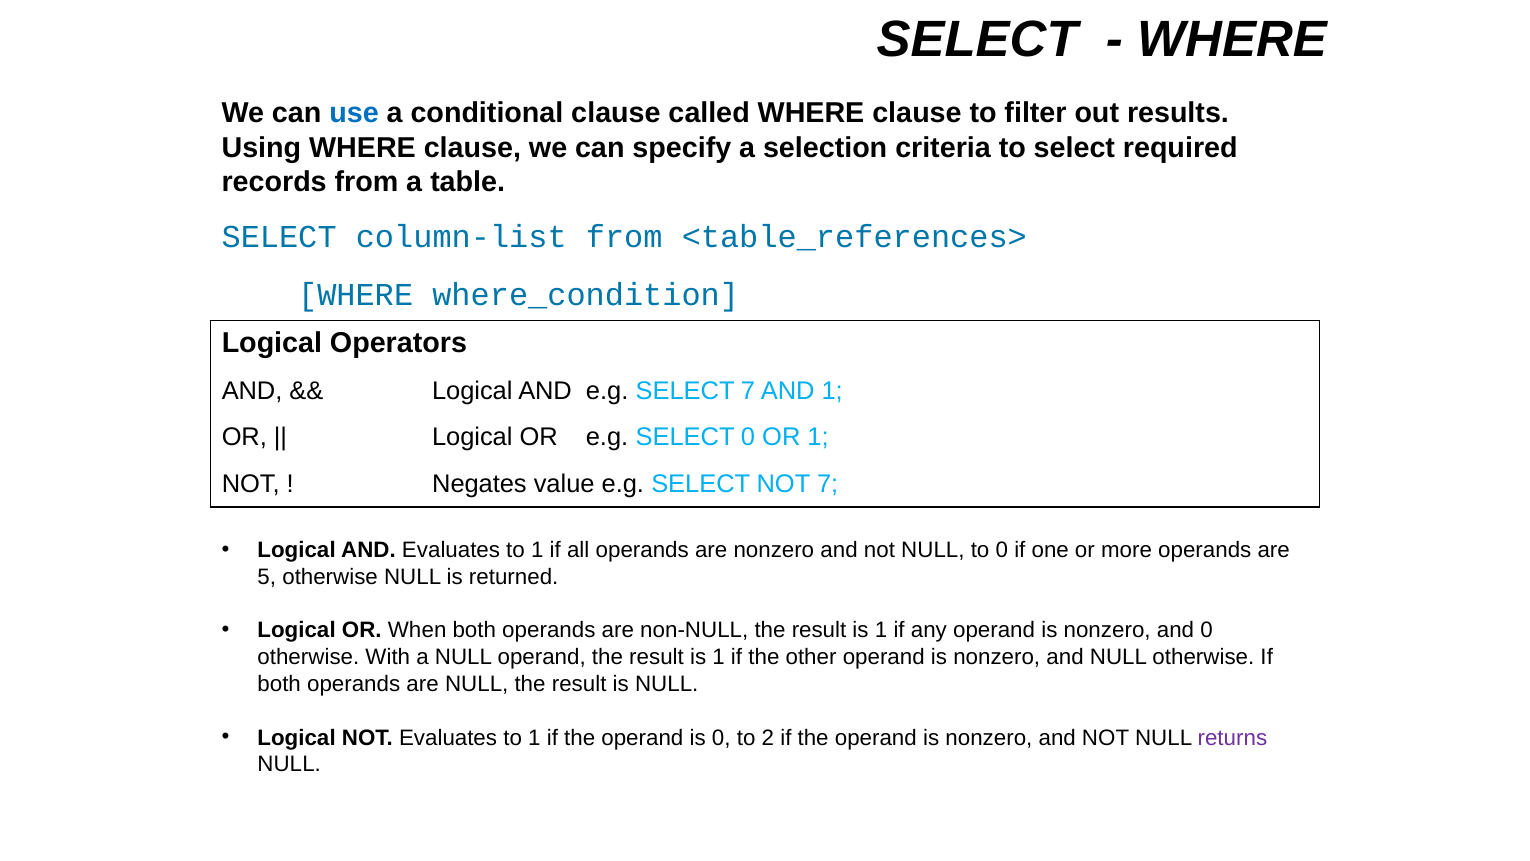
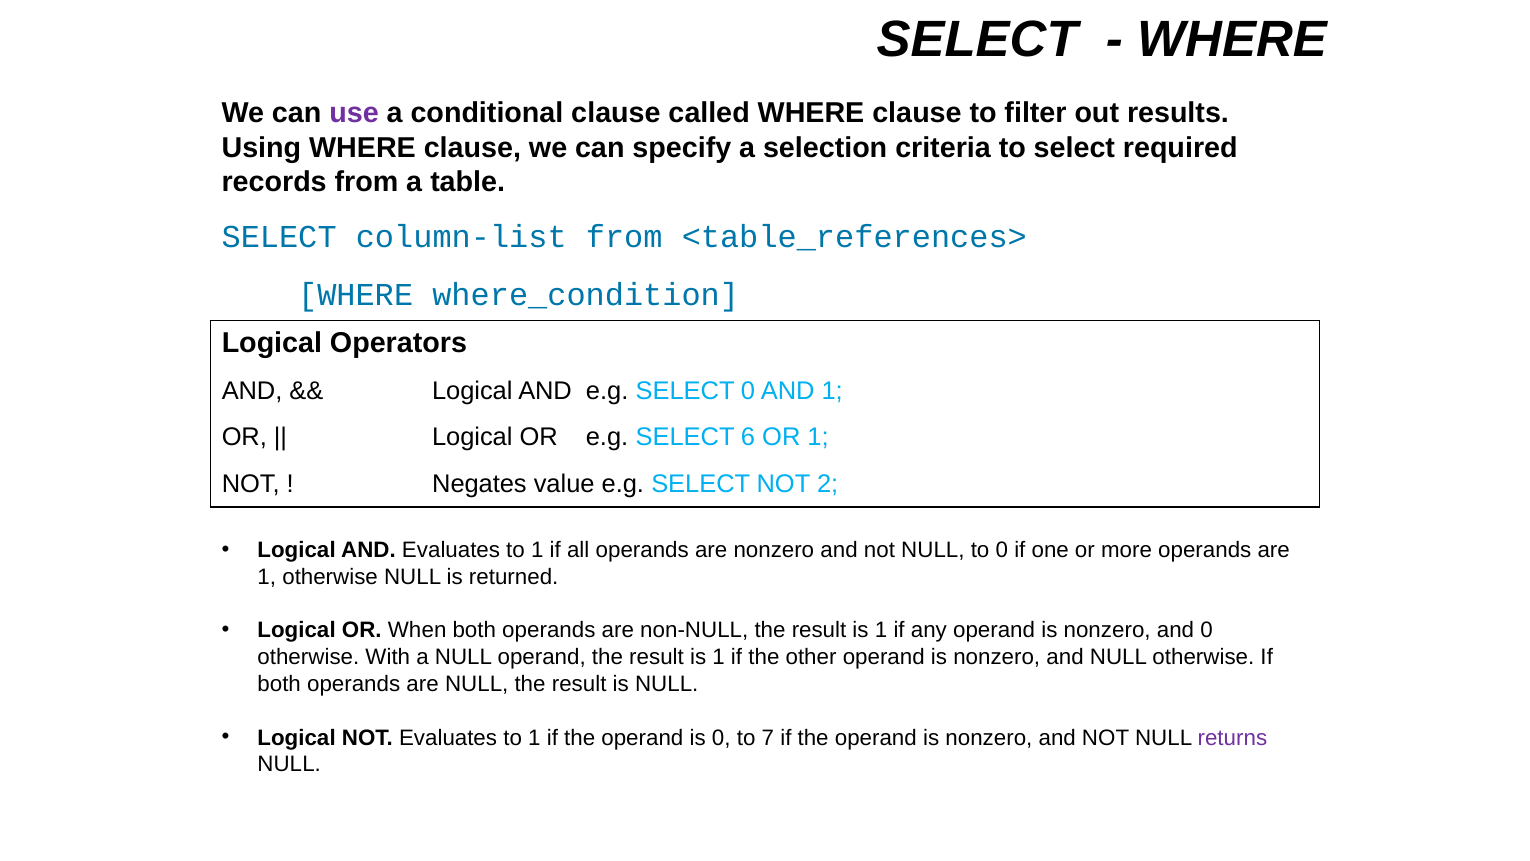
use colour: blue -> purple
SELECT 7: 7 -> 0
SELECT 0: 0 -> 6
NOT 7: 7 -> 2
5 at (267, 577): 5 -> 1
2: 2 -> 7
